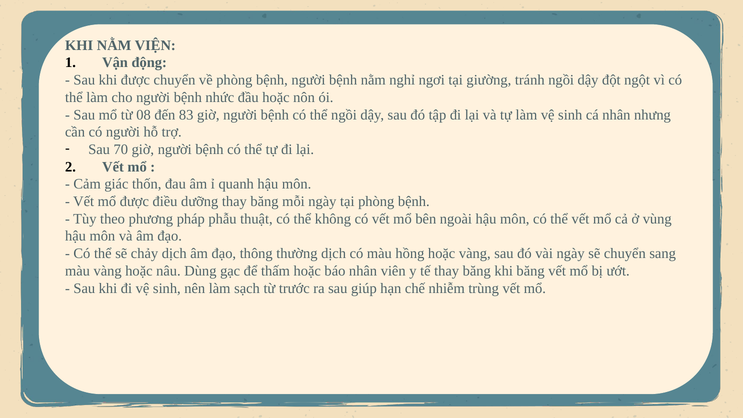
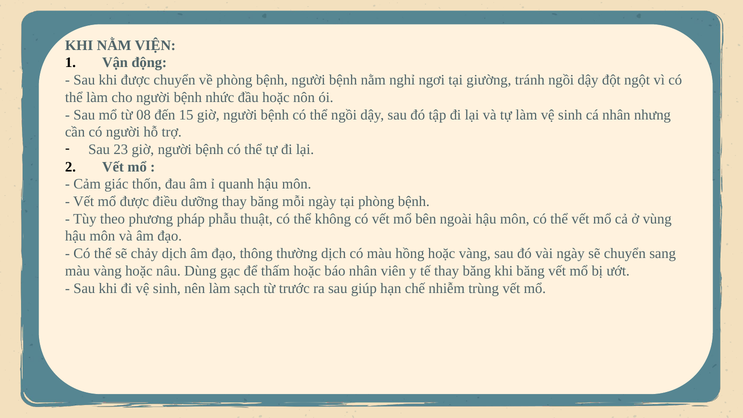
83: 83 -> 15
70: 70 -> 23
